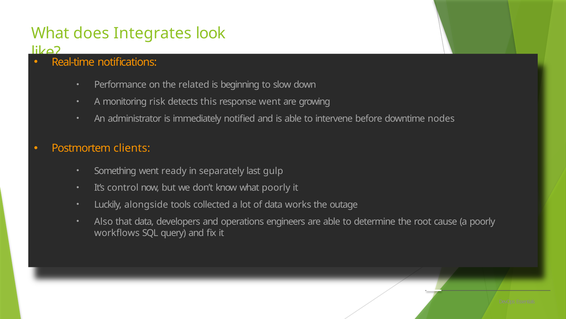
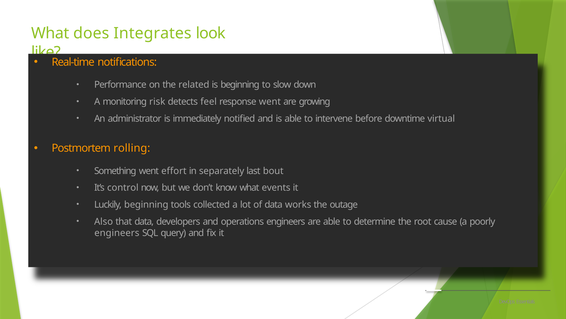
this: this -> feel
nodes: nodes -> virtual
clients: clients -> rolling
ready: ready -> effort
gulp: gulp -> bout
what poorly: poorly -> events
Luckily alongside: alongside -> beginning
workflows at (117, 232): workflows -> engineers
